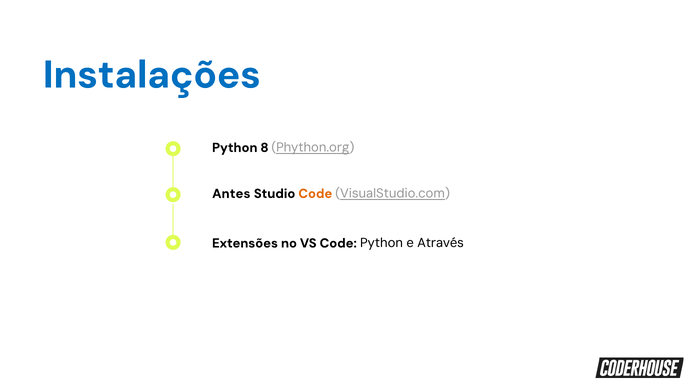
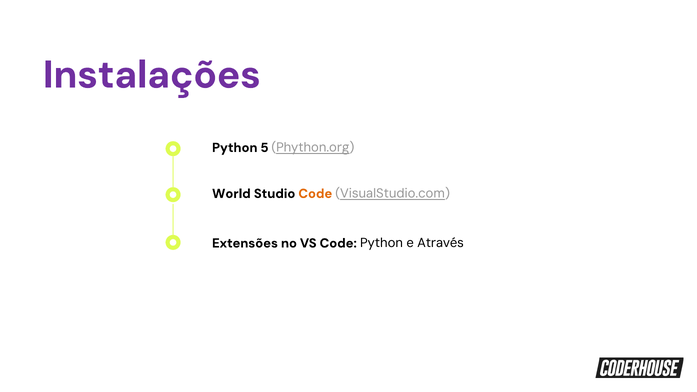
Instalações colour: blue -> purple
8: 8 -> 5
Antes: Antes -> World
